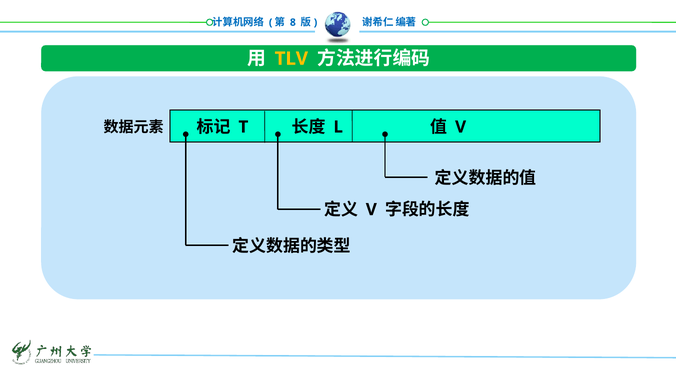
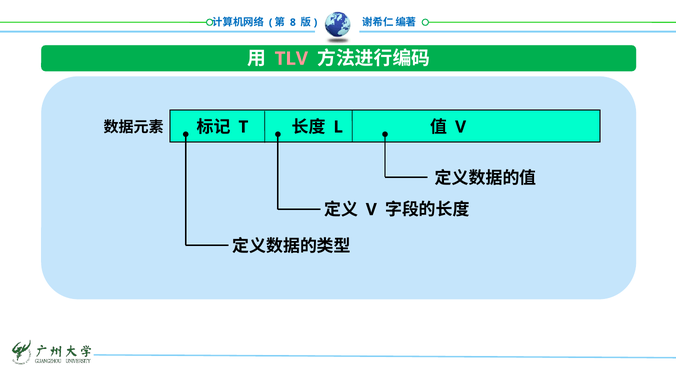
TLV colour: yellow -> pink
